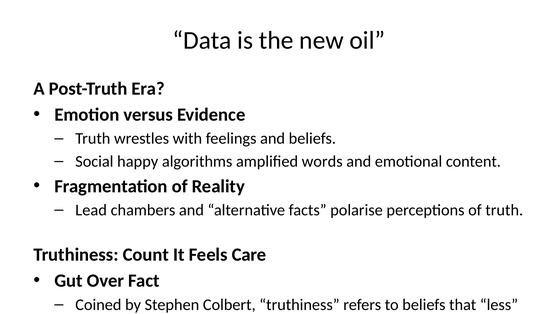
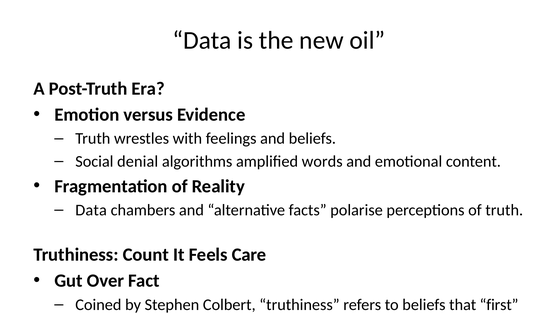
happy: happy -> denial
Lead at (91, 210): Lead -> Data
less: less -> first
